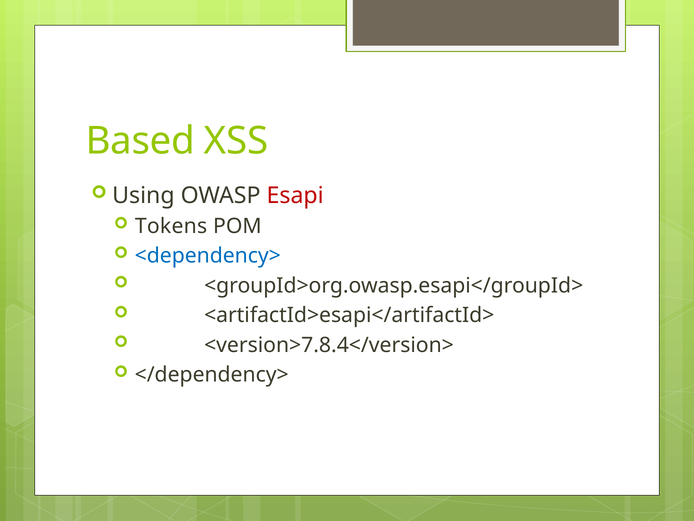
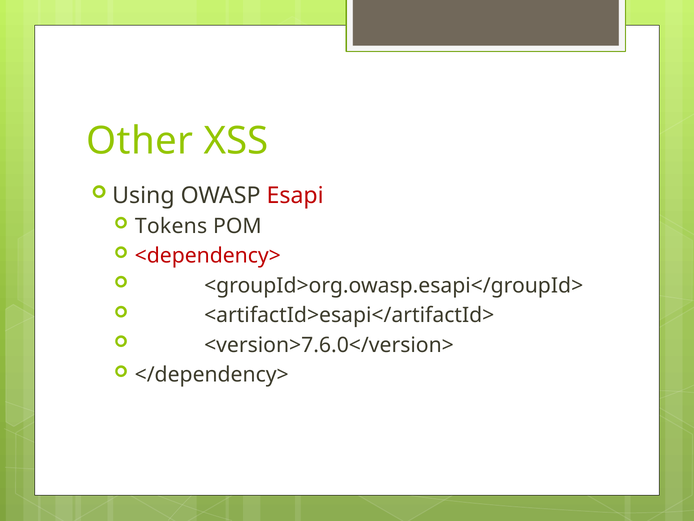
Based: Based -> Other
<dependency> colour: blue -> red
<version>7.8.4</version>: <version>7.8.4</version> -> <version>7.6.0</version>
